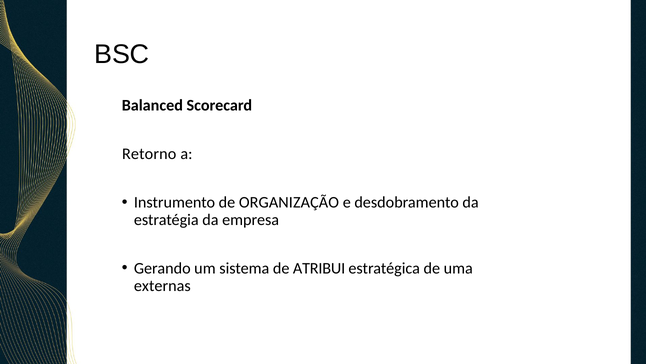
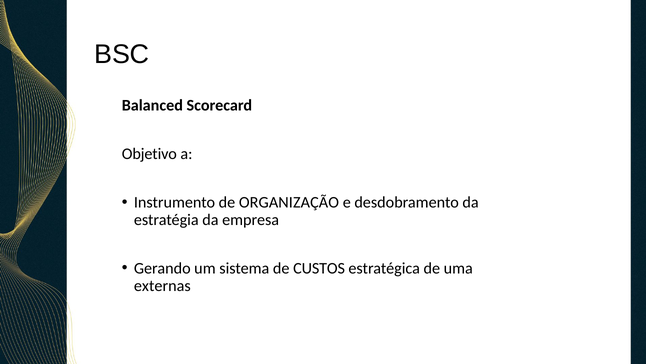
Retorno: Retorno -> Objetivo
ATRIBUI: ATRIBUI -> CUSTOS
